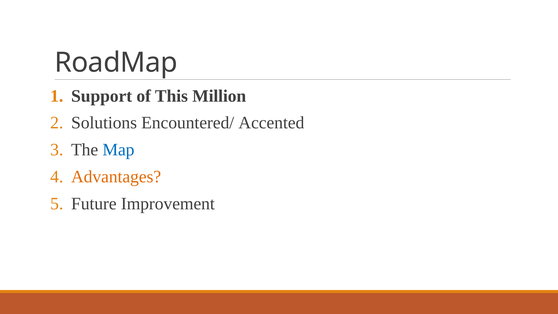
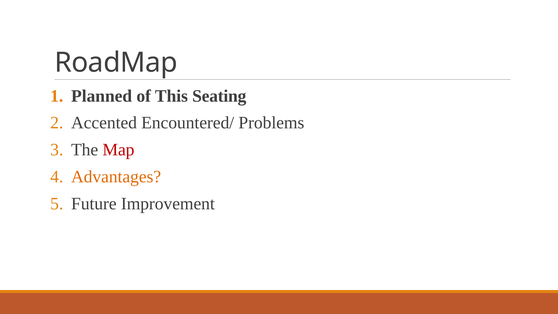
Support: Support -> Planned
Million: Million -> Seating
Solutions: Solutions -> Accented
Accented: Accented -> Problems
Map colour: blue -> red
